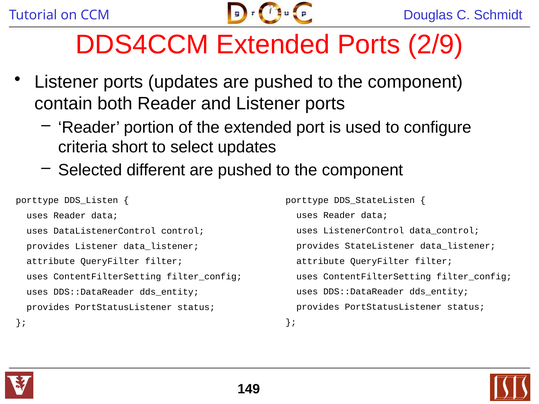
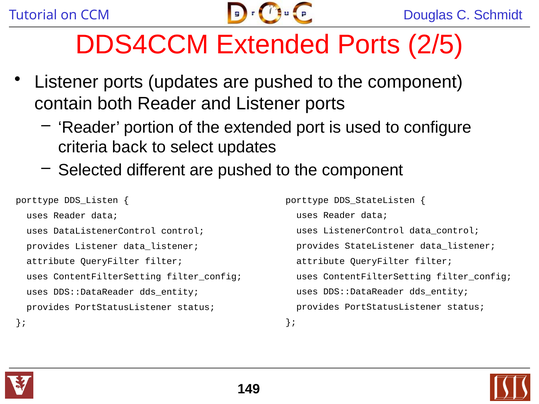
2/9: 2/9 -> 2/5
short: short -> back
